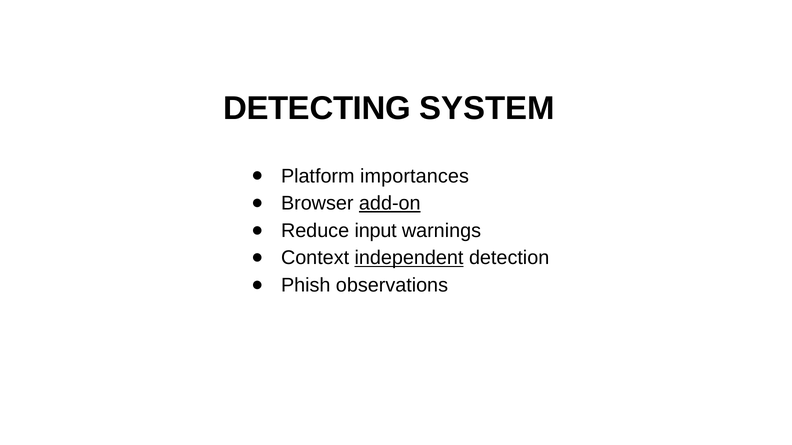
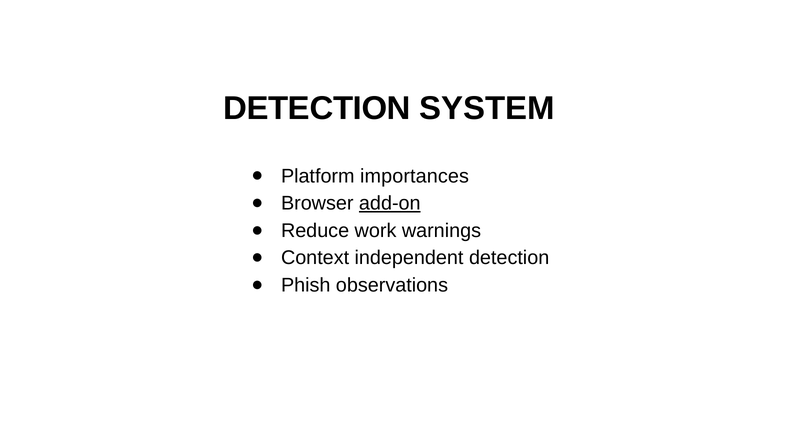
DETECTING at (317, 109): DETECTING -> DETECTION
input: input -> work
independent underline: present -> none
